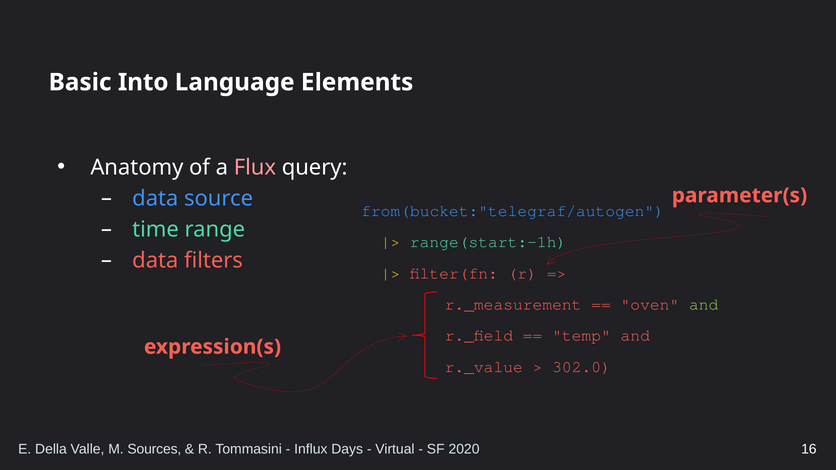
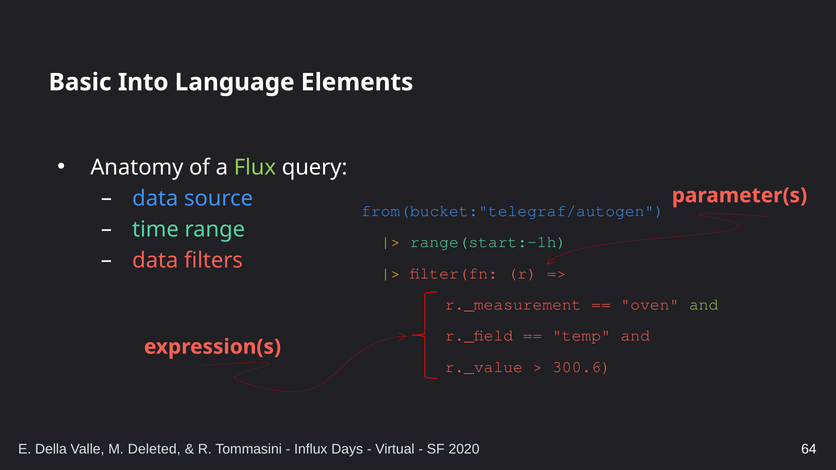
Flux colour: pink -> light green
302.0: 302.0 -> 300.6
Sources: Sources -> Deleted
16: 16 -> 64
